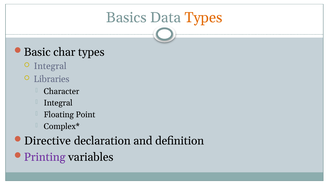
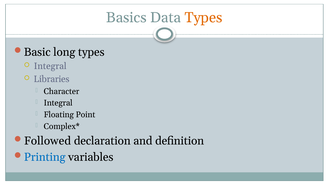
char: char -> long
Directive: Directive -> Followed
Printing colour: purple -> blue
